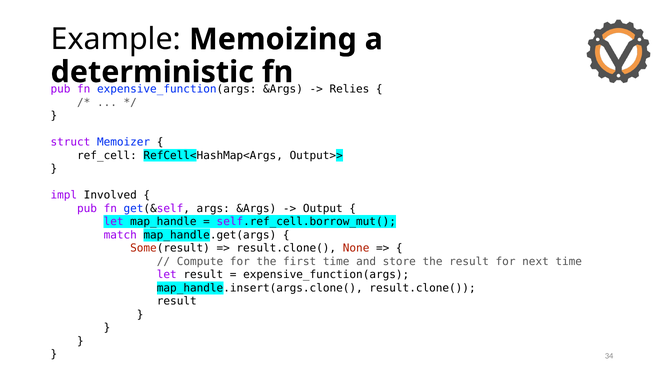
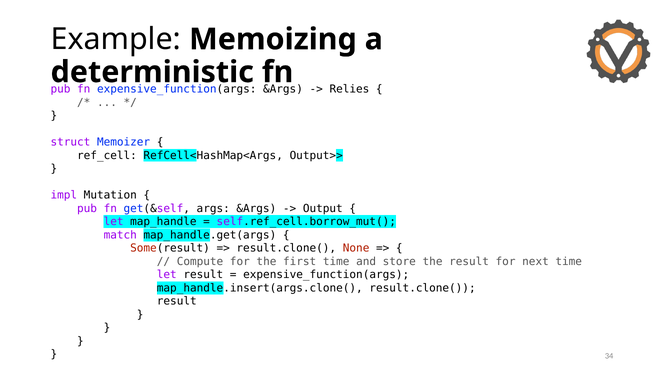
Involved: Involved -> Mutation
